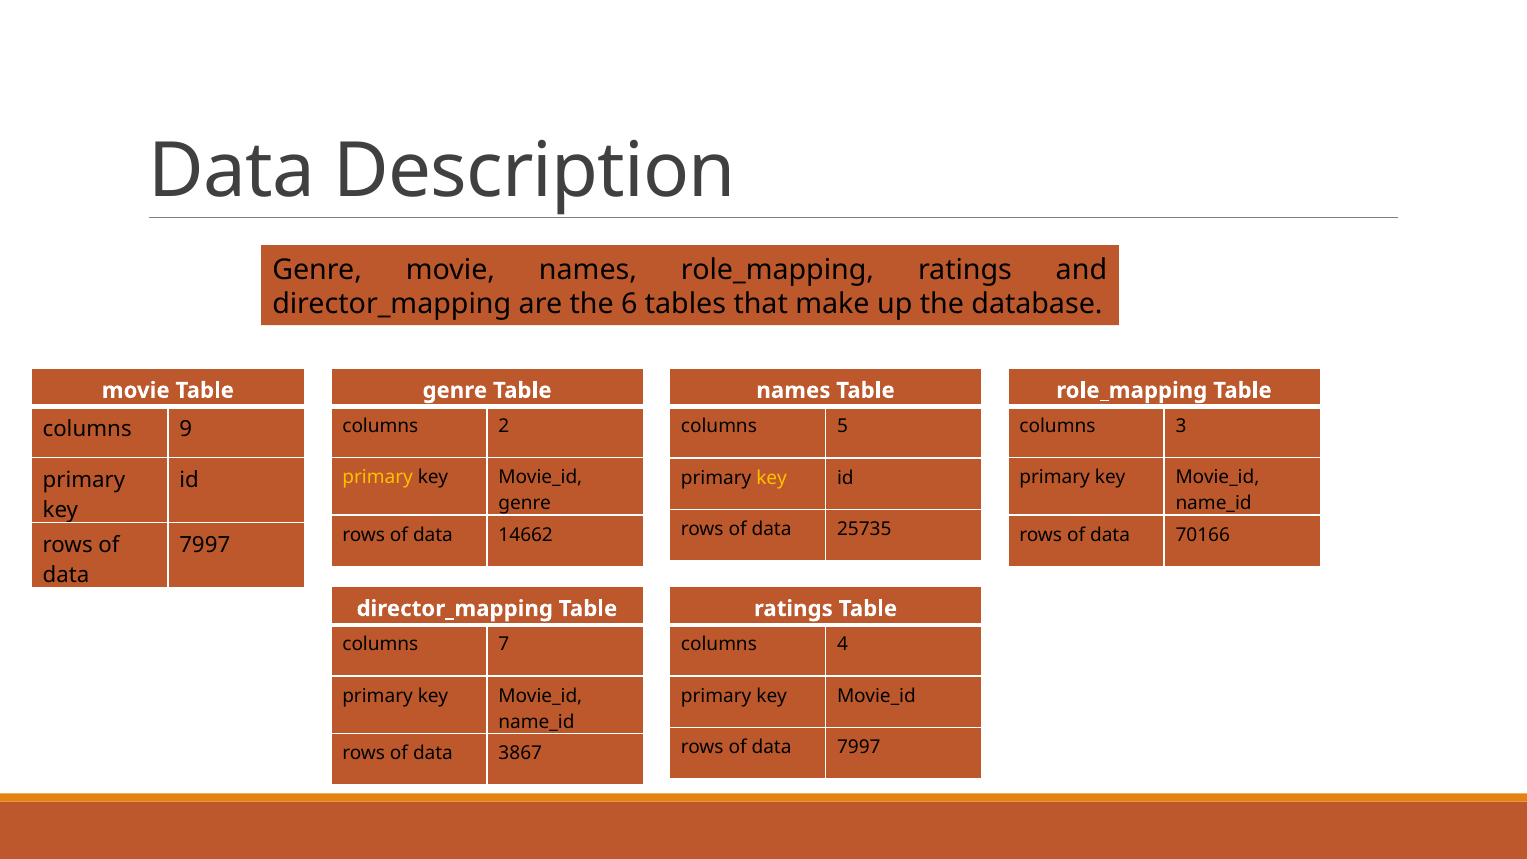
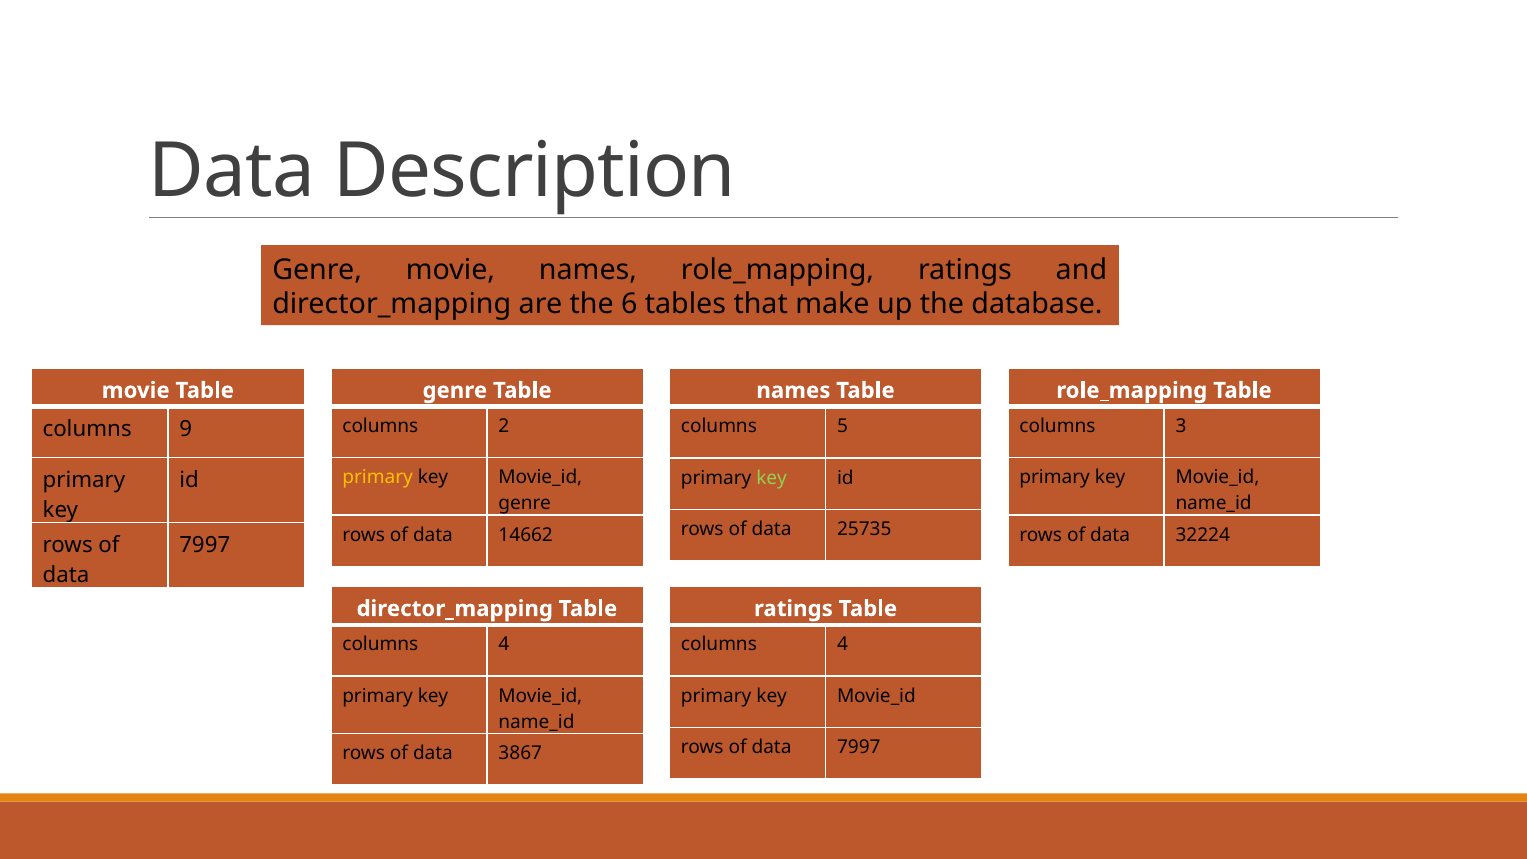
key at (772, 478) colour: yellow -> light green
70166: 70166 -> 32224
7 at (504, 645): 7 -> 4
